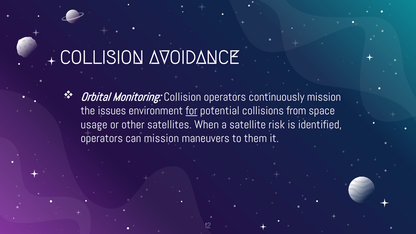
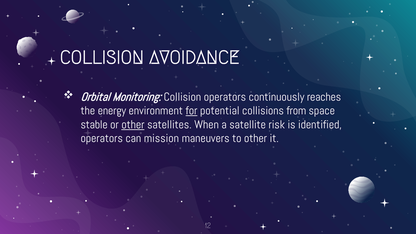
continuously mission: mission -> reaches
issues: issues -> energy
usage: usage -> stable
other at (133, 125) underline: none -> present
to them: them -> other
